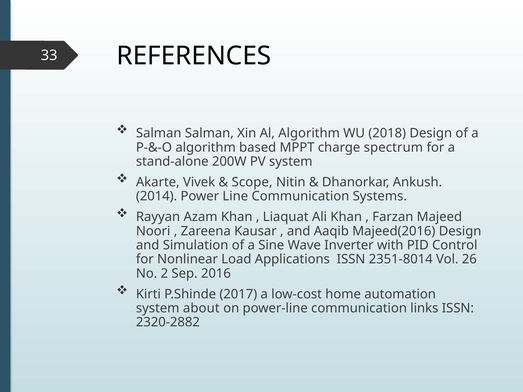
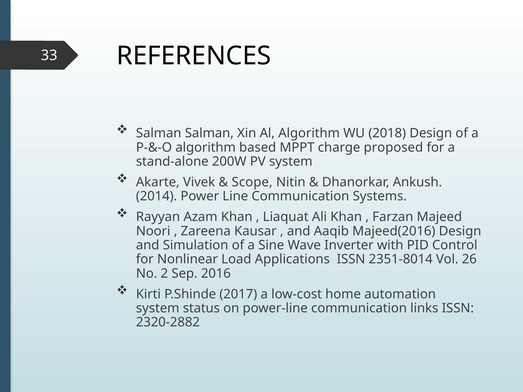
spectrum: spectrum -> proposed
about: about -> status
